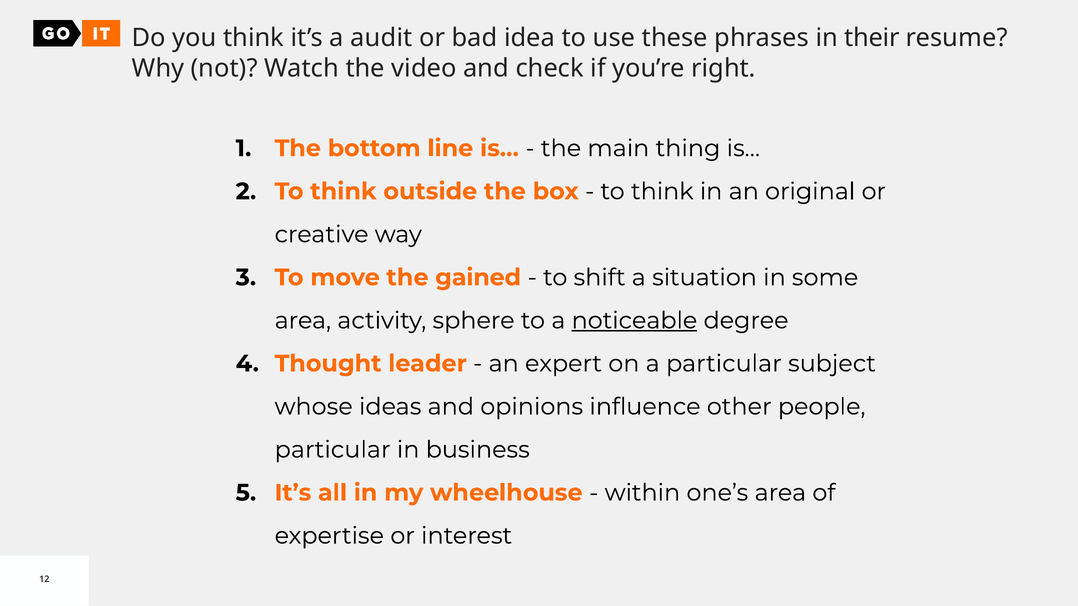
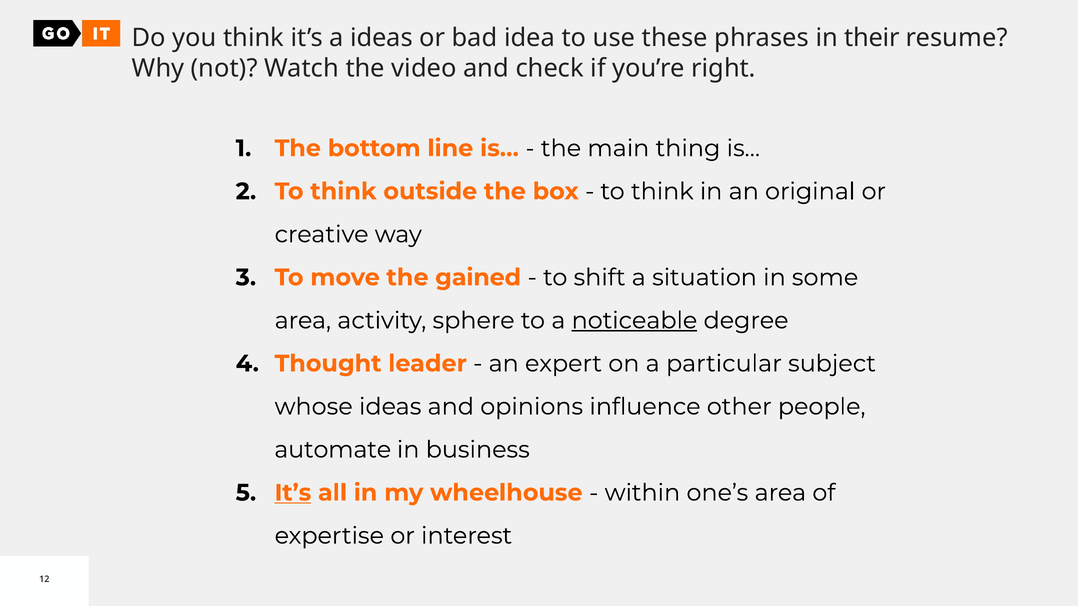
a audit: audit -> ideas
particular at (333, 450): particular -> automate
It’s at (293, 493) underline: none -> present
